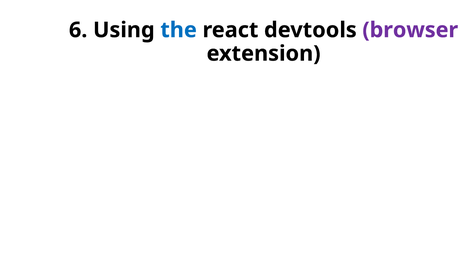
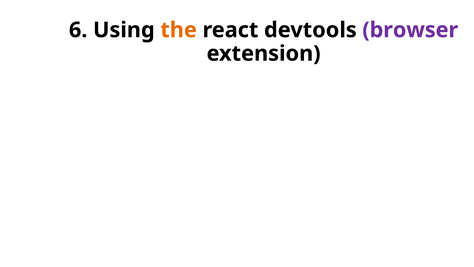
the colour: blue -> orange
